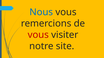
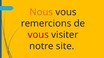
Nous colour: blue -> orange
